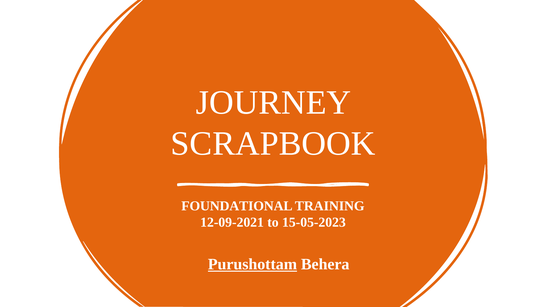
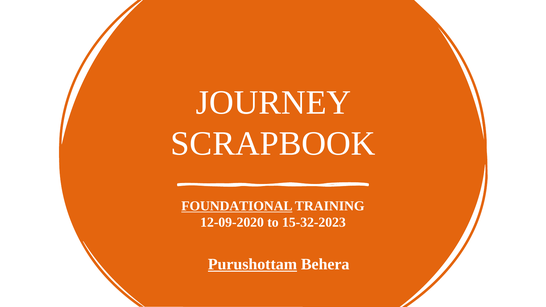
FOUNDATIONAL underline: none -> present
12-09-2021: 12-09-2021 -> 12-09-2020
15-05-2023: 15-05-2023 -> 15-32-2023
